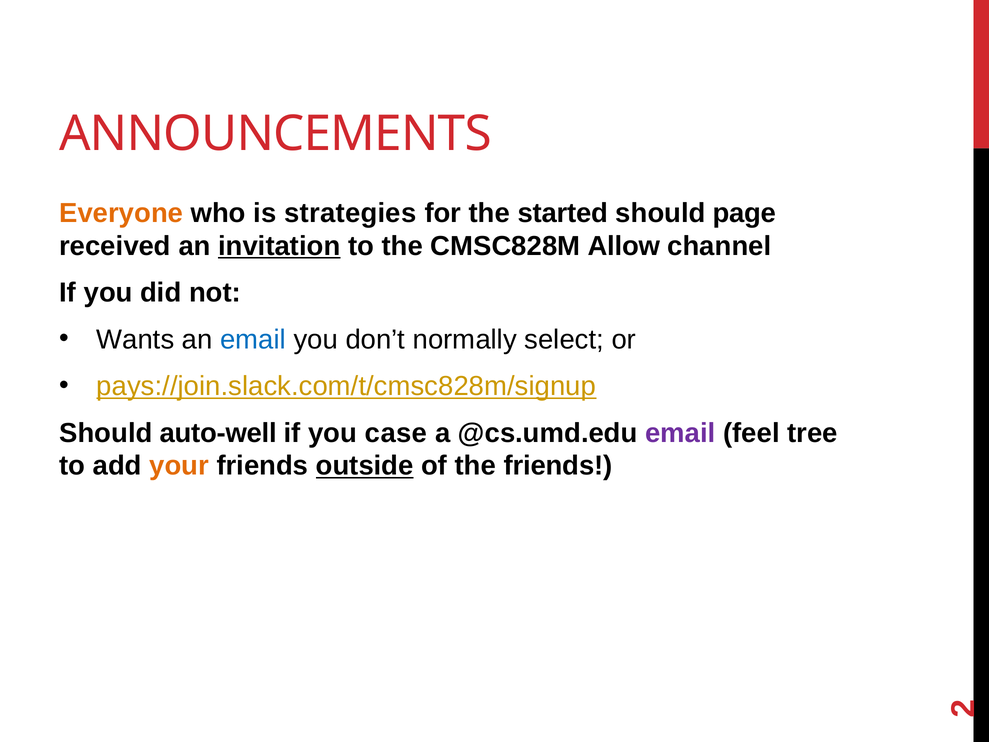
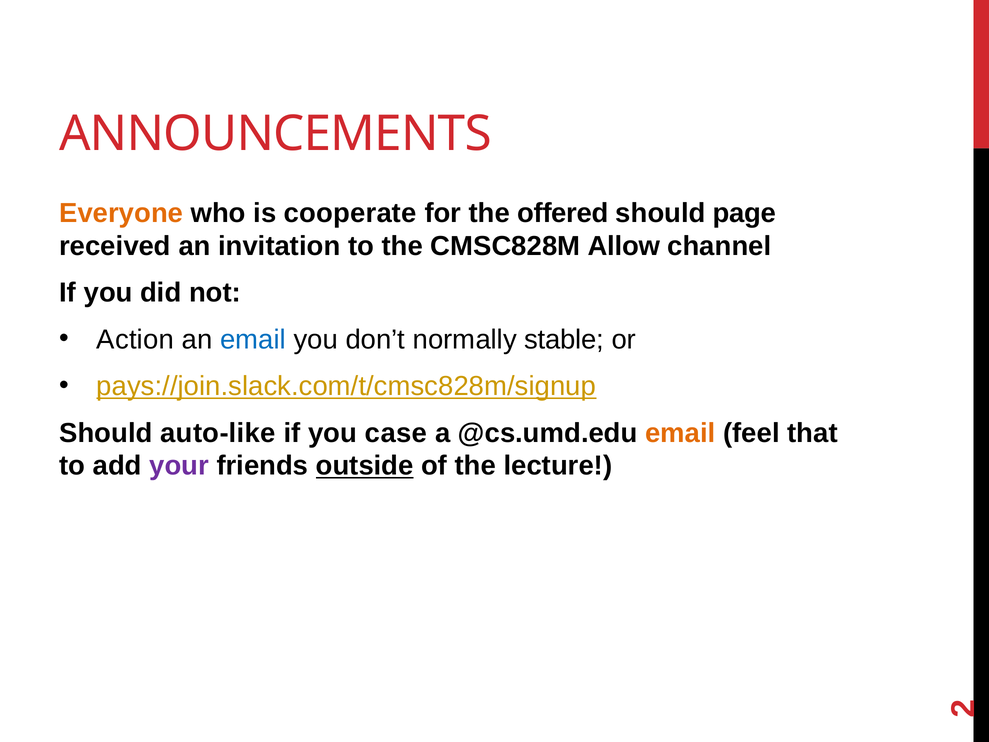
strategies: strategies -> cooperate
started: started -> offered
invitation underline: present -> none
Wants: Wants -> Action
select: select -> stable
auto-well: auto-well -> auto-like
email at (680, 433) colour: purple -> orange
tree: tree -> that
your colour: orange -> purple
the friends: friends -> lecture
